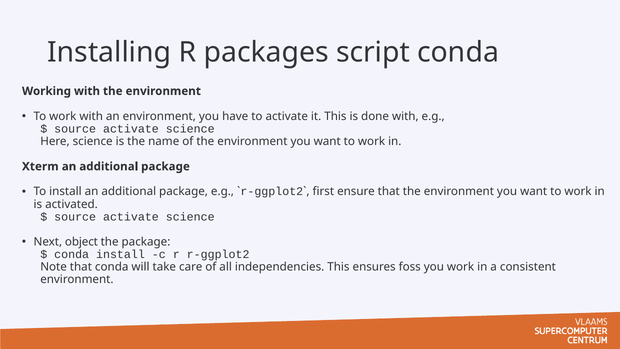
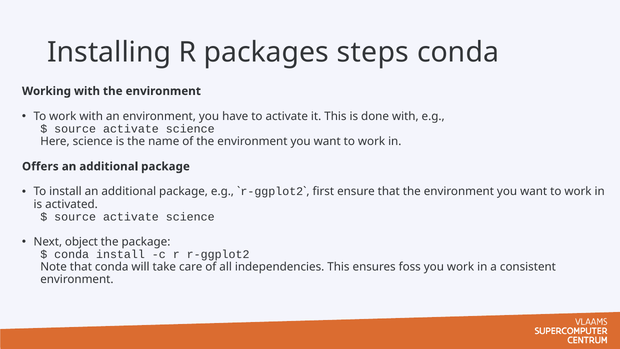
script: script -> steps
Xterm: Xterm -> Offers
